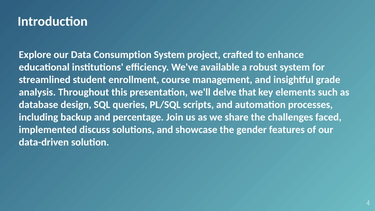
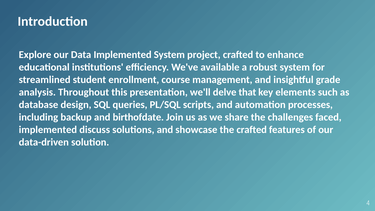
Data Consumption: Consumption -> Implemented
percentage: percentage -> birthofdate
the gender: gender -> crafted
